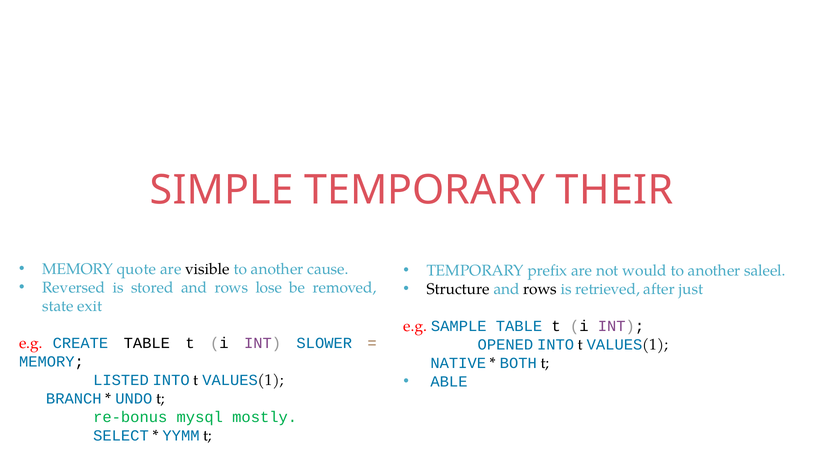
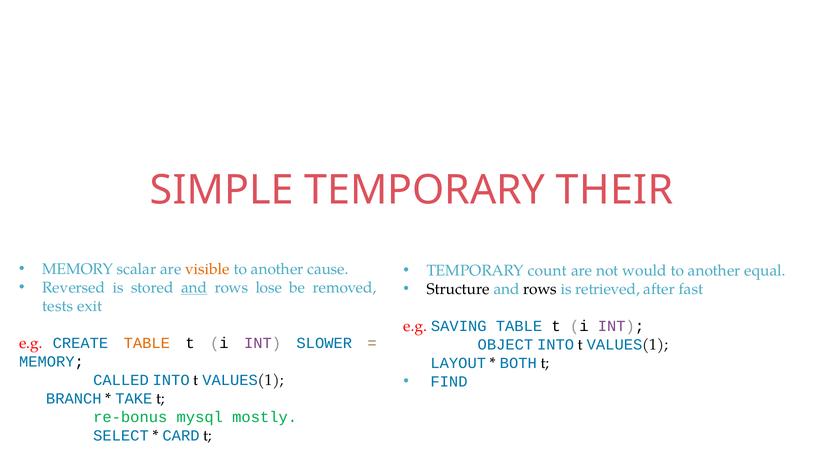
quote: quote -> scalar
visible colour: black -> orange
prefix: prefix -> count
saleel: saleel -> equal
and at (194, 288) underline: none -> present
just: just -> fast
state: state -> tests
SAMPLE: SAMPLE -> SAVING
OPENED: OPENED -> OBJECT
TABLE at (147, 344) colour: black -> orange
NATIVE: NATIVE -> LAYOUT
ABLE: ABLE -> FIND
LISTED: LISTED -> CALLED
UNDO: UNDO -> TAKE
YYMM: YYMM -> CARD
